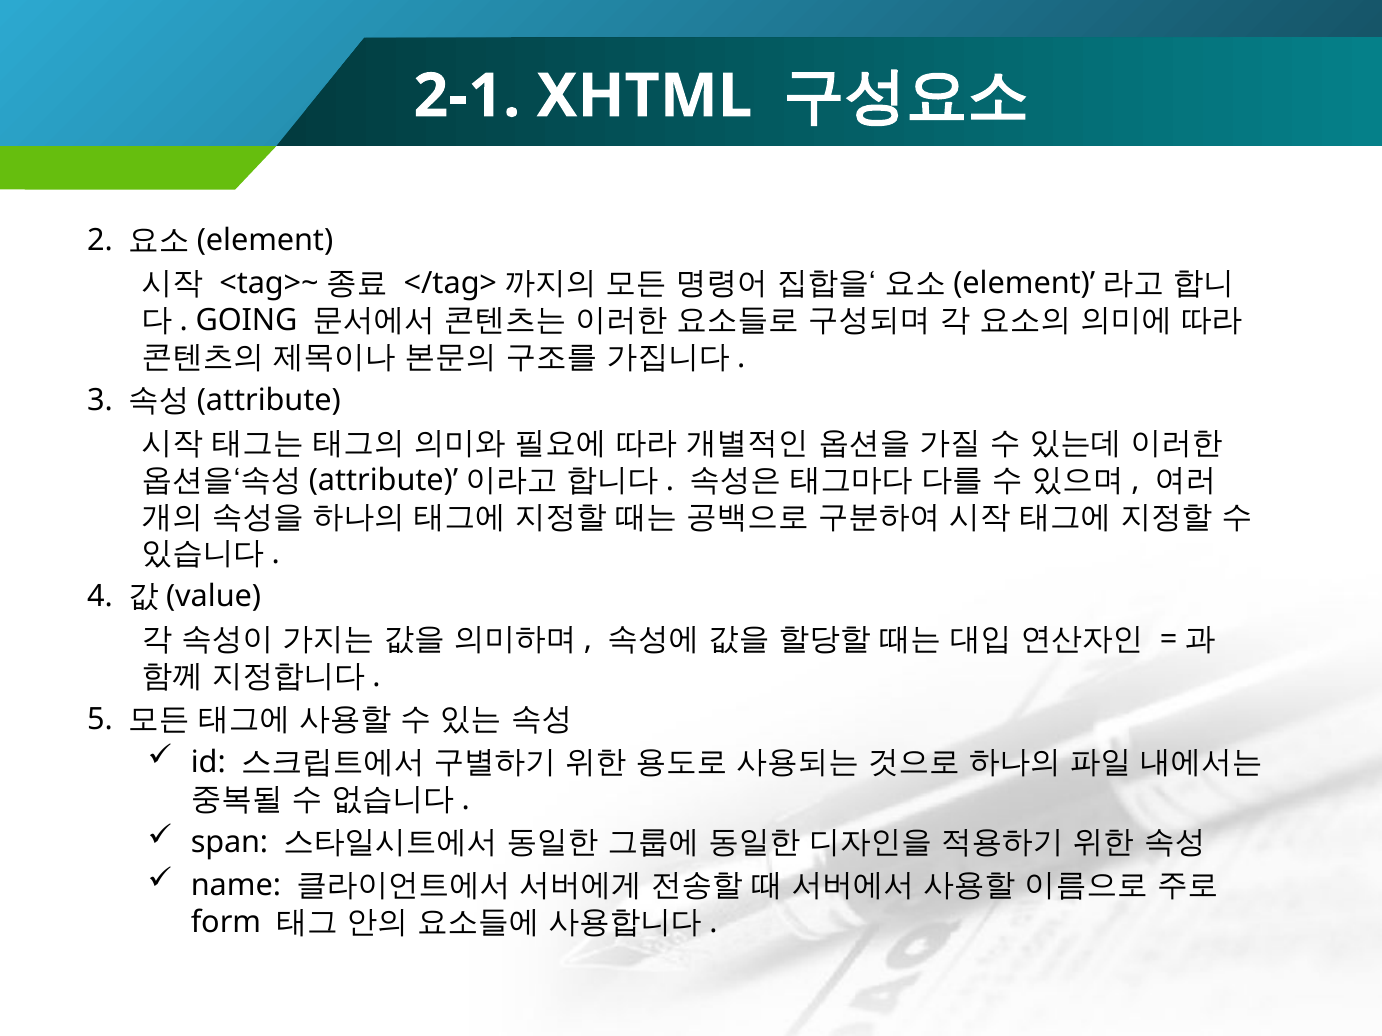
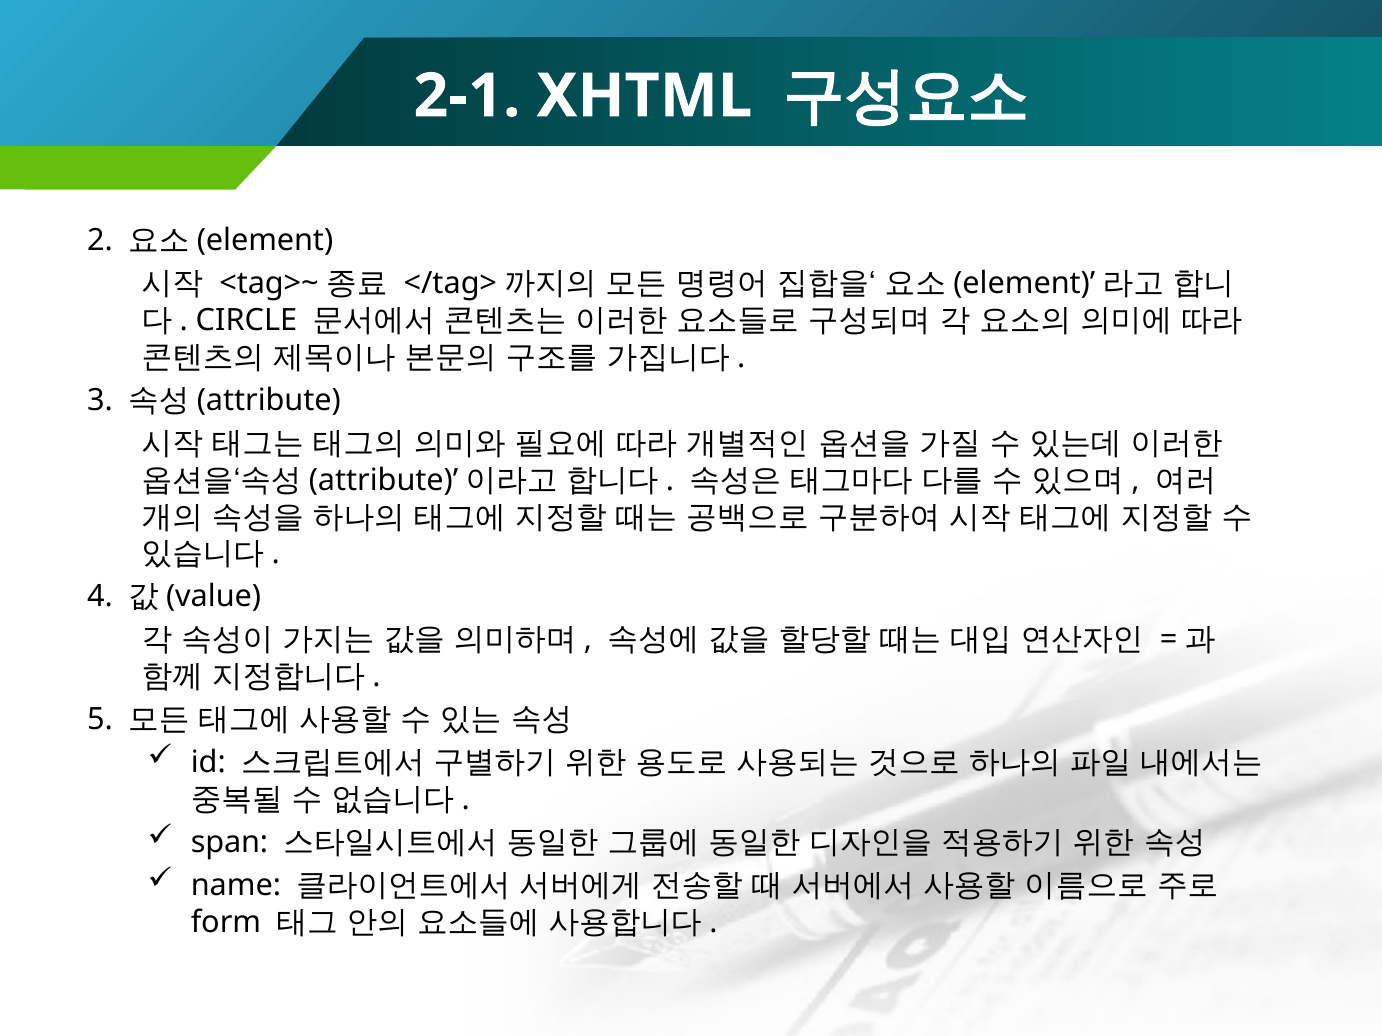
GOING: GOING -> CIRCLE
